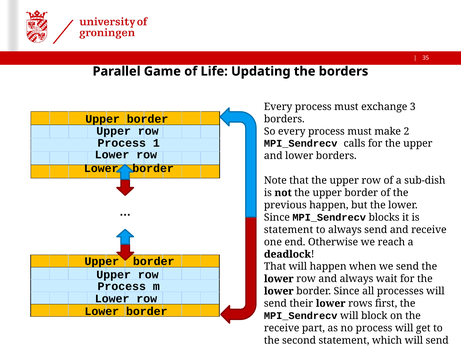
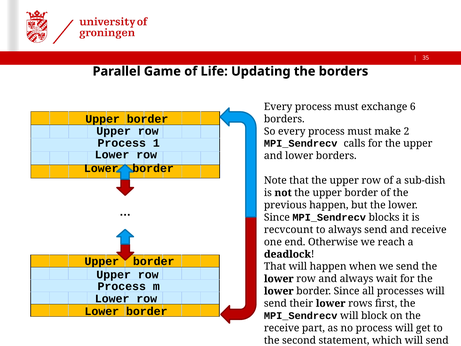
3: 3 -> 6
statement at (289, 229): statement -> recvcount
